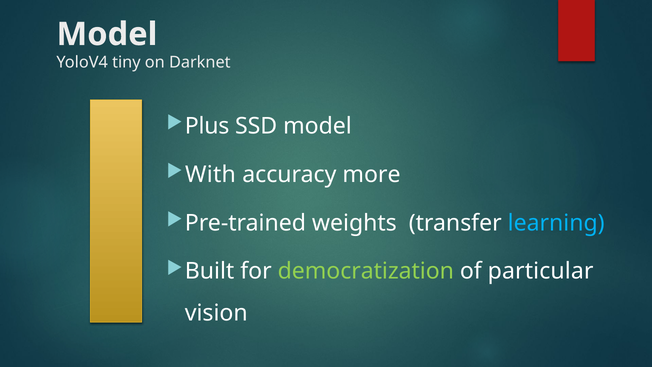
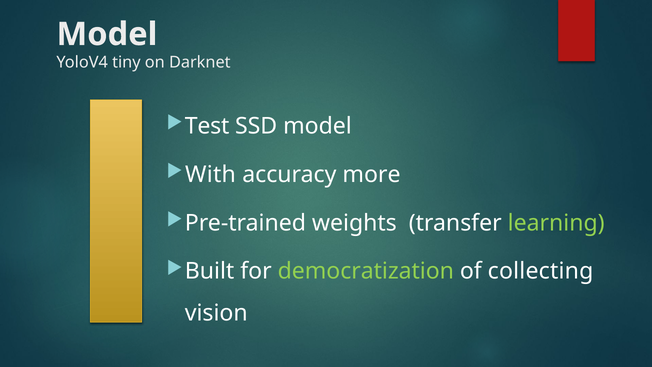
Plus: Plus -> Test
learning colour: light blue -> light green
particular: particular -> collecting
